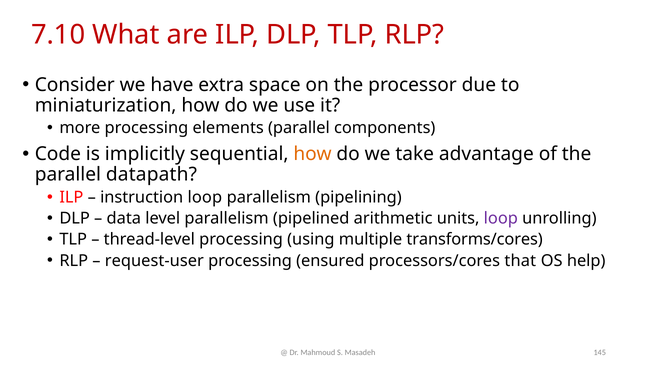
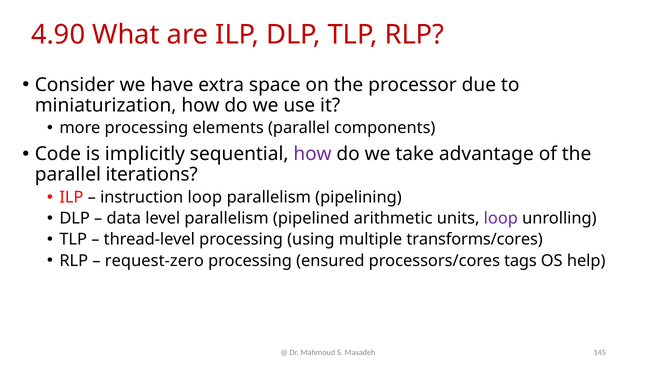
7.10: 7.10 -> 4.90
how at (313, 154) colour: orange -> purple
datapath: datapath -> iterations
request-user: request-user -> request-zero
that: that -> tags
